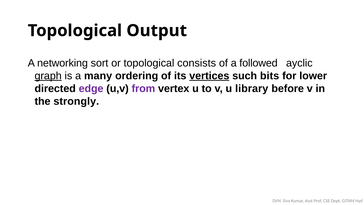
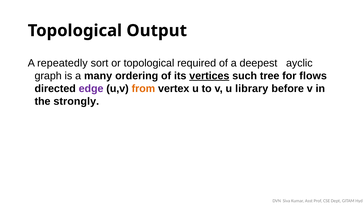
networking: networking -> repeatedly
consists: consists -> required
followed: followed -> deepest
graph underline: present -> none
bits: bits -> tree
lower: lower -> flows
from colour: purple -> orange
